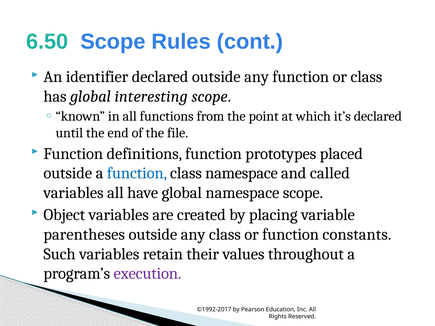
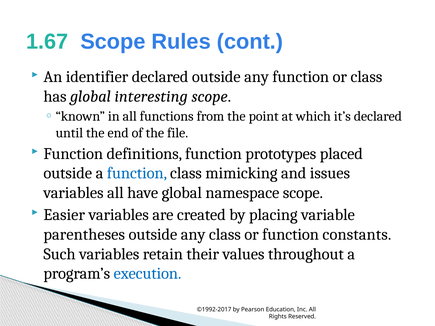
6.50: 6.50 -> 1.67
class namespace: namespace -> mimicking
called: called -> issues
Object: Object -> Easier
execution colour: purple -> blue
